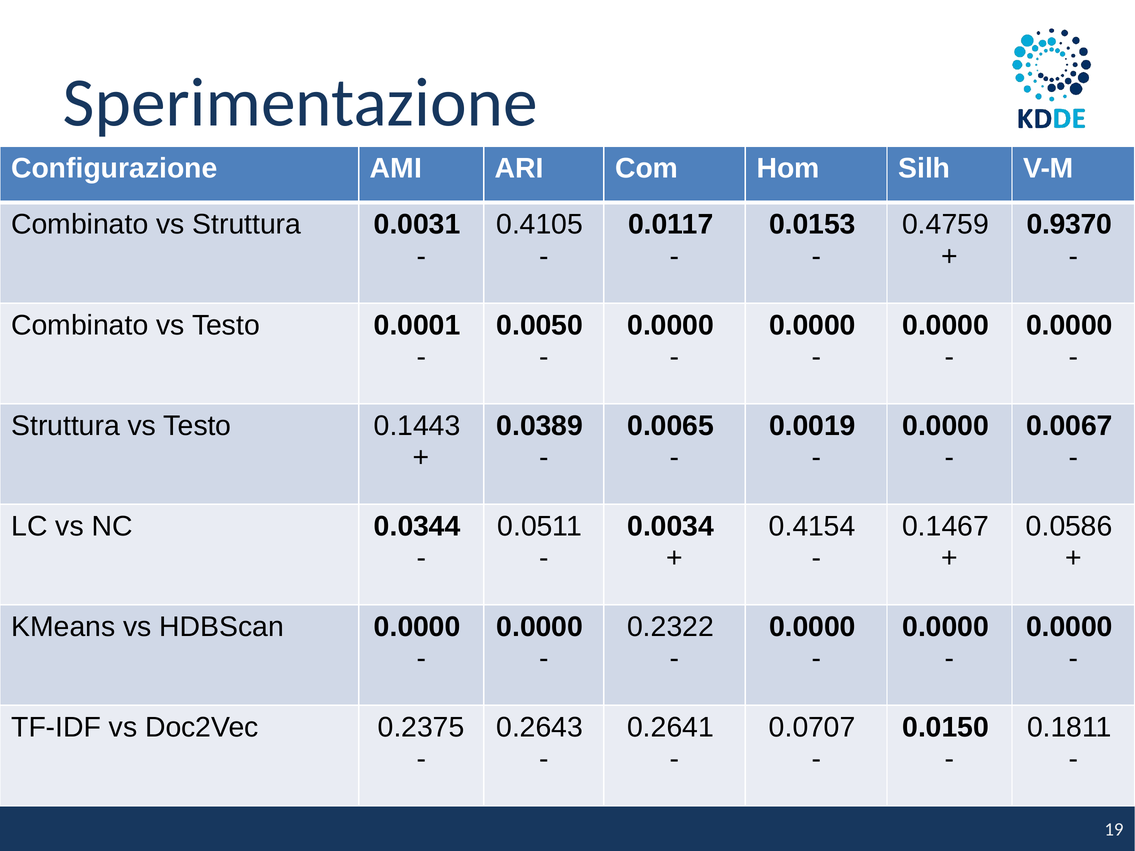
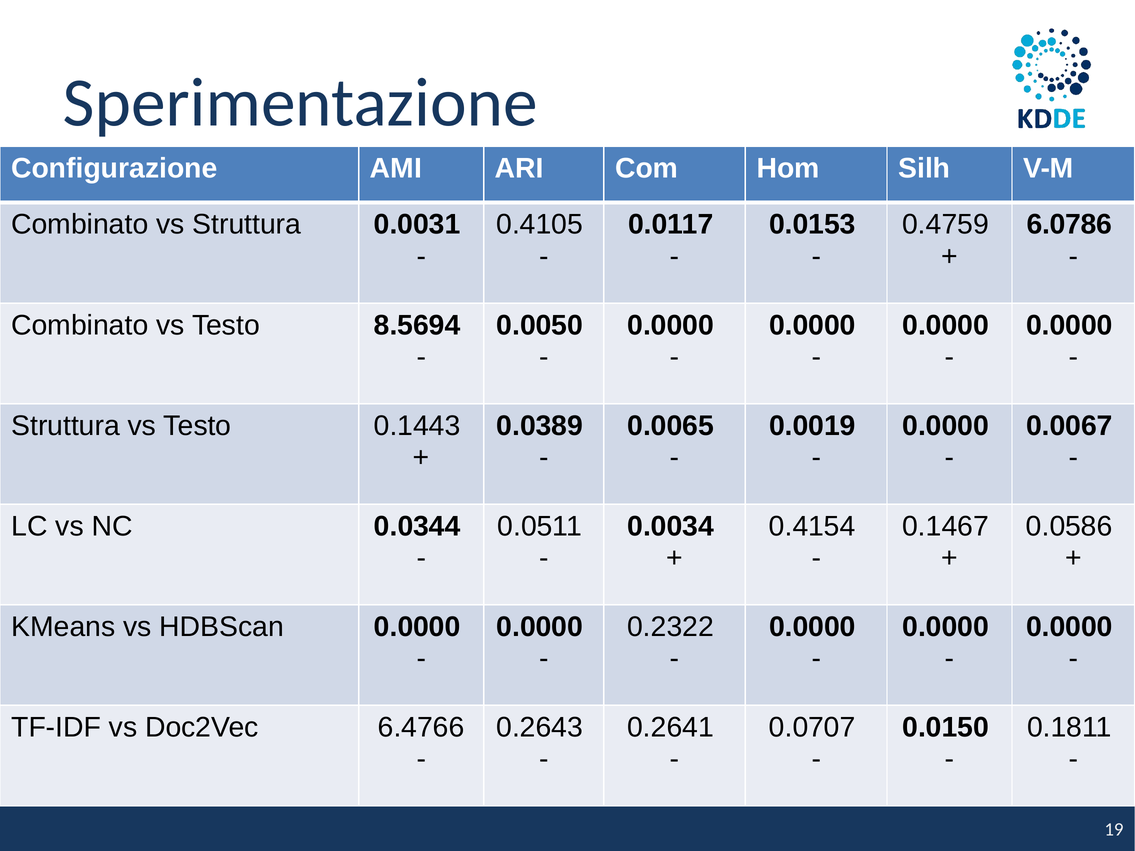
0.9370: 0.9370 -> 6.0786
0.0001: 0.0001 -> 8.5694
0.2375: 0.2375 -> 6.4766
